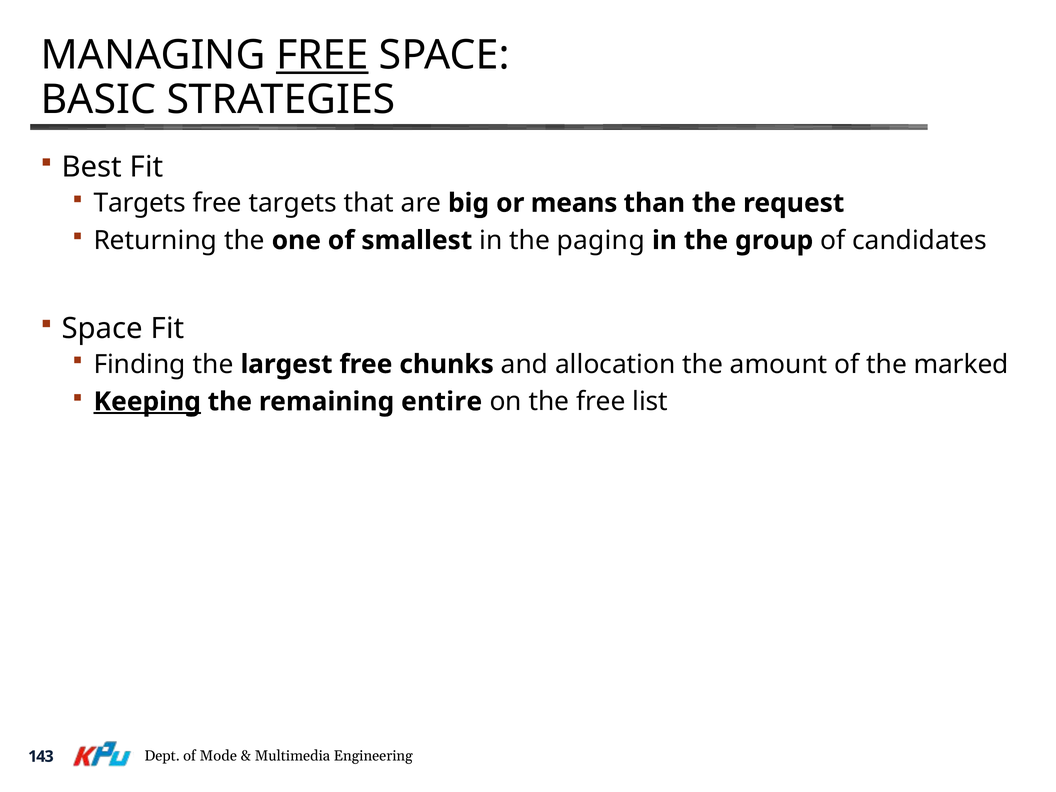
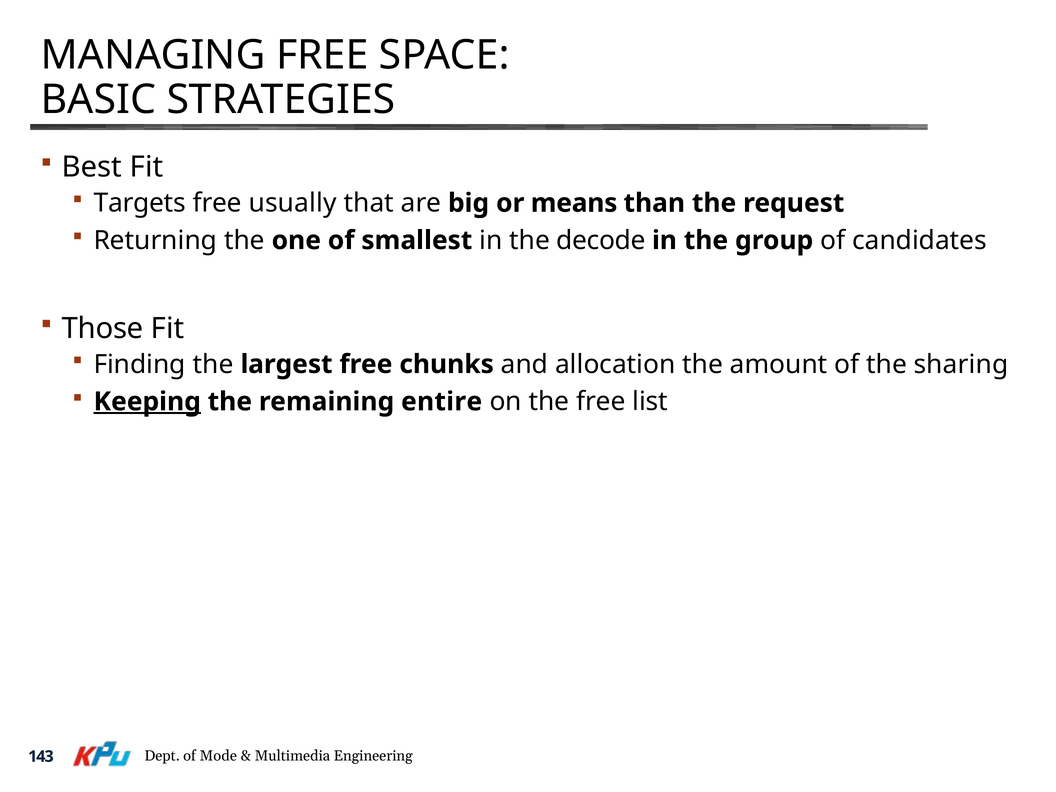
FREE at (322, 55) underline: present -> none
free targets: targets -> usually
paging: paging -> decode
Space at (102, 328): Space -> Those
marked: marked -> sharing
